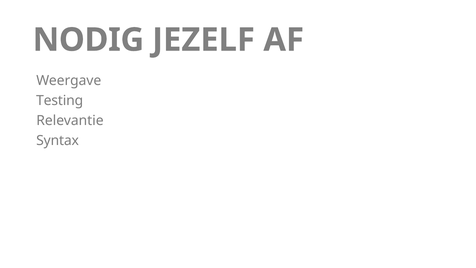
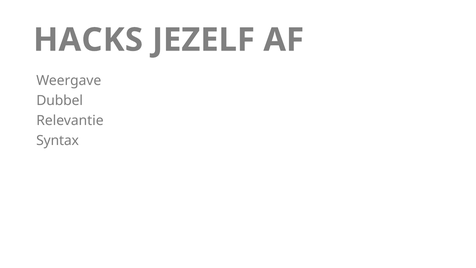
NODIG: NODIG -> HACKS
Testing: Testing -> Dubbel
